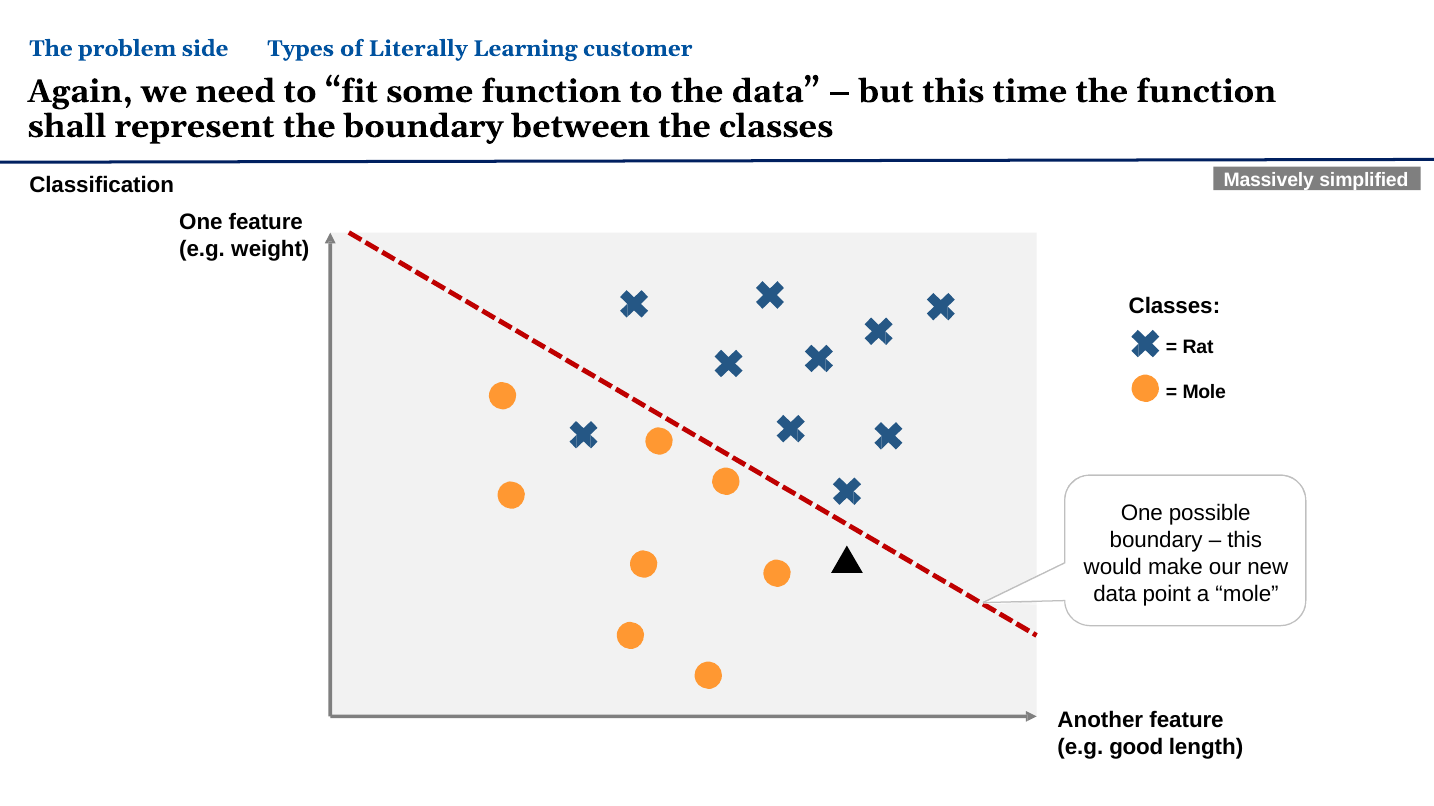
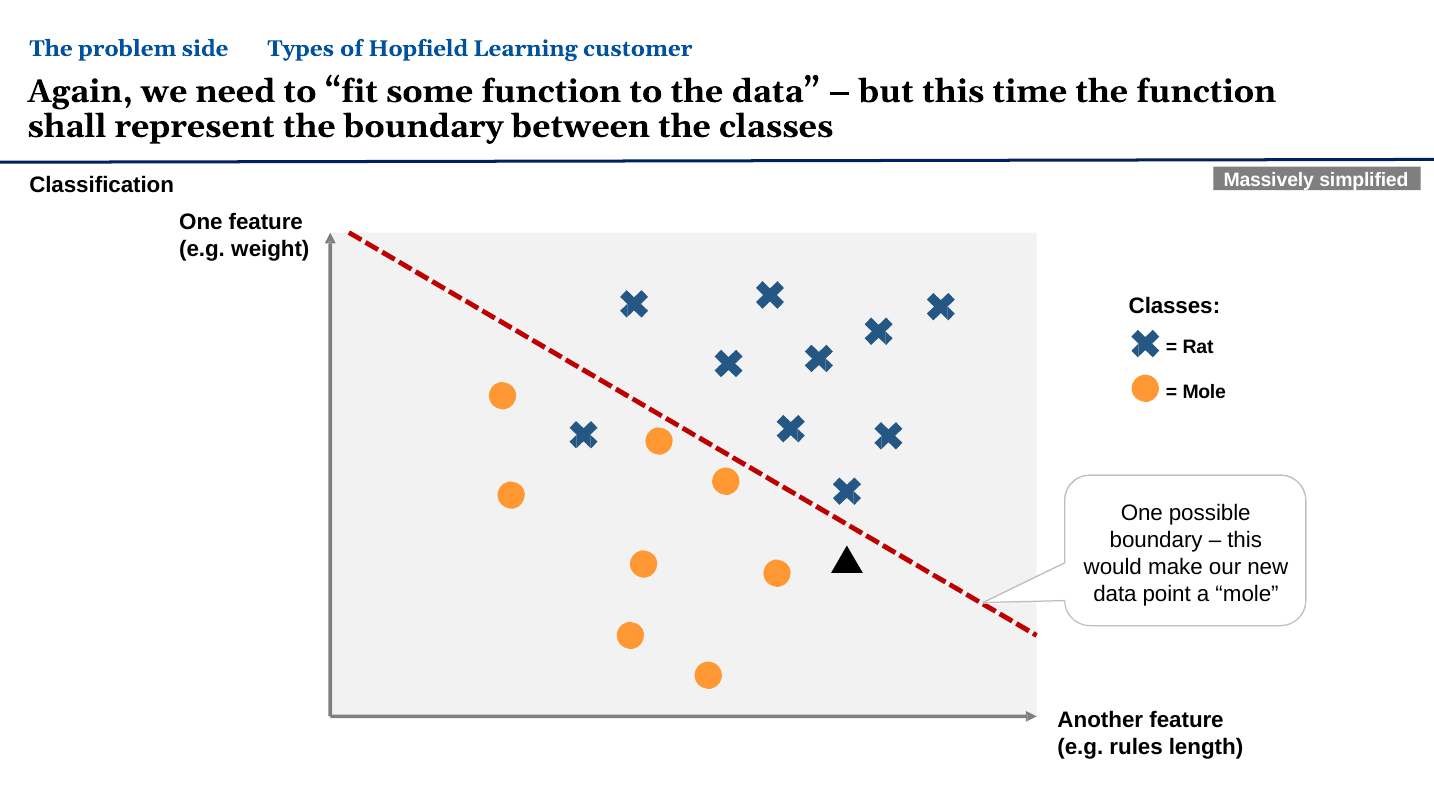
Literally: Literally -> Hopfield
good: good -> rules
